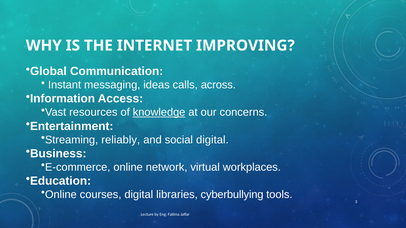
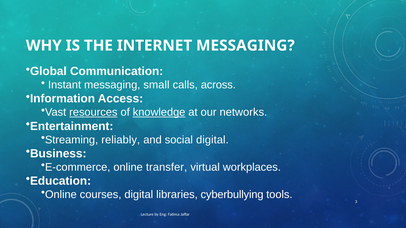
INTERNET IMPROVING: IMPROVING -> MESSAGING
ideas: ideas -> small
resources underline: none -> present
concerns: concerns -> networks
network: network -> transfer
